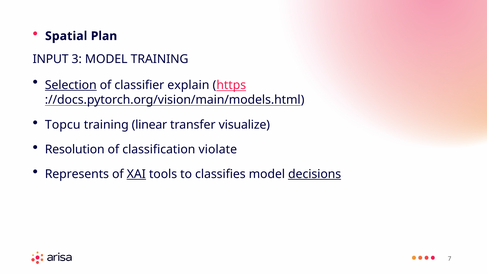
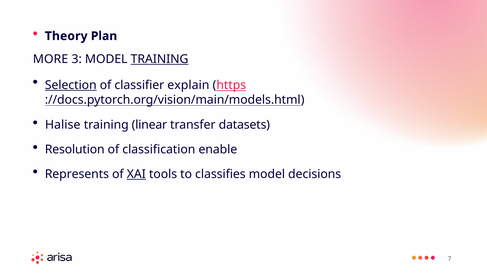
Spatial: Spatial -> Theory
INPUT: INPUT -> MORE
TRAINING at (160, 59) underline: none -> present
Topcu: Topcu -> Halise
visualize: visualize -> datasets
violate: violate -> enable
decisions underline: present -> none
